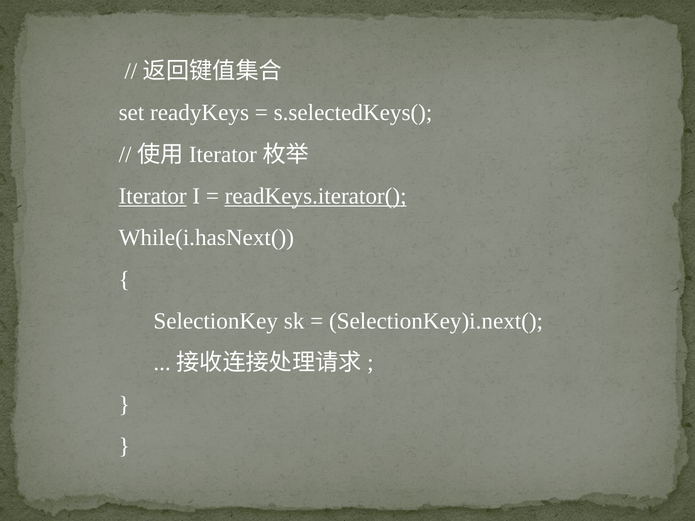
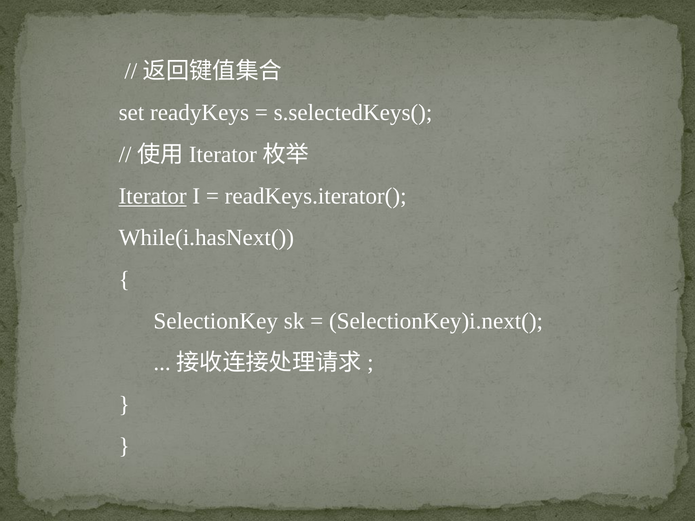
readKeys.iterator( underline: present -> none
